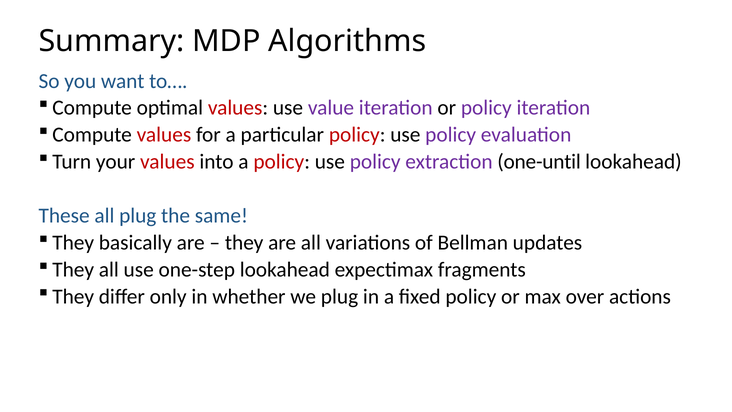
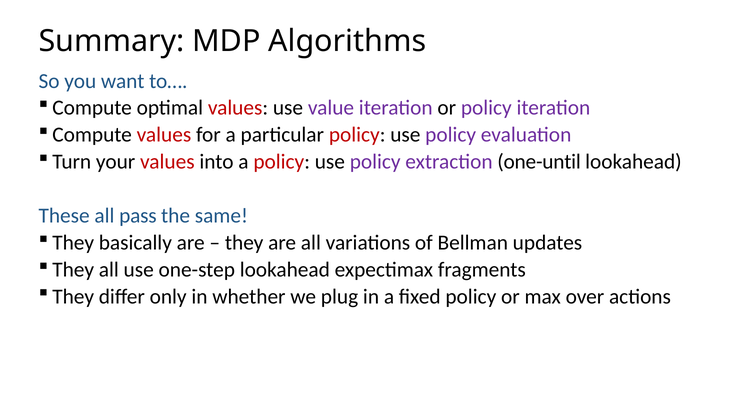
all plug: plug -> pass
